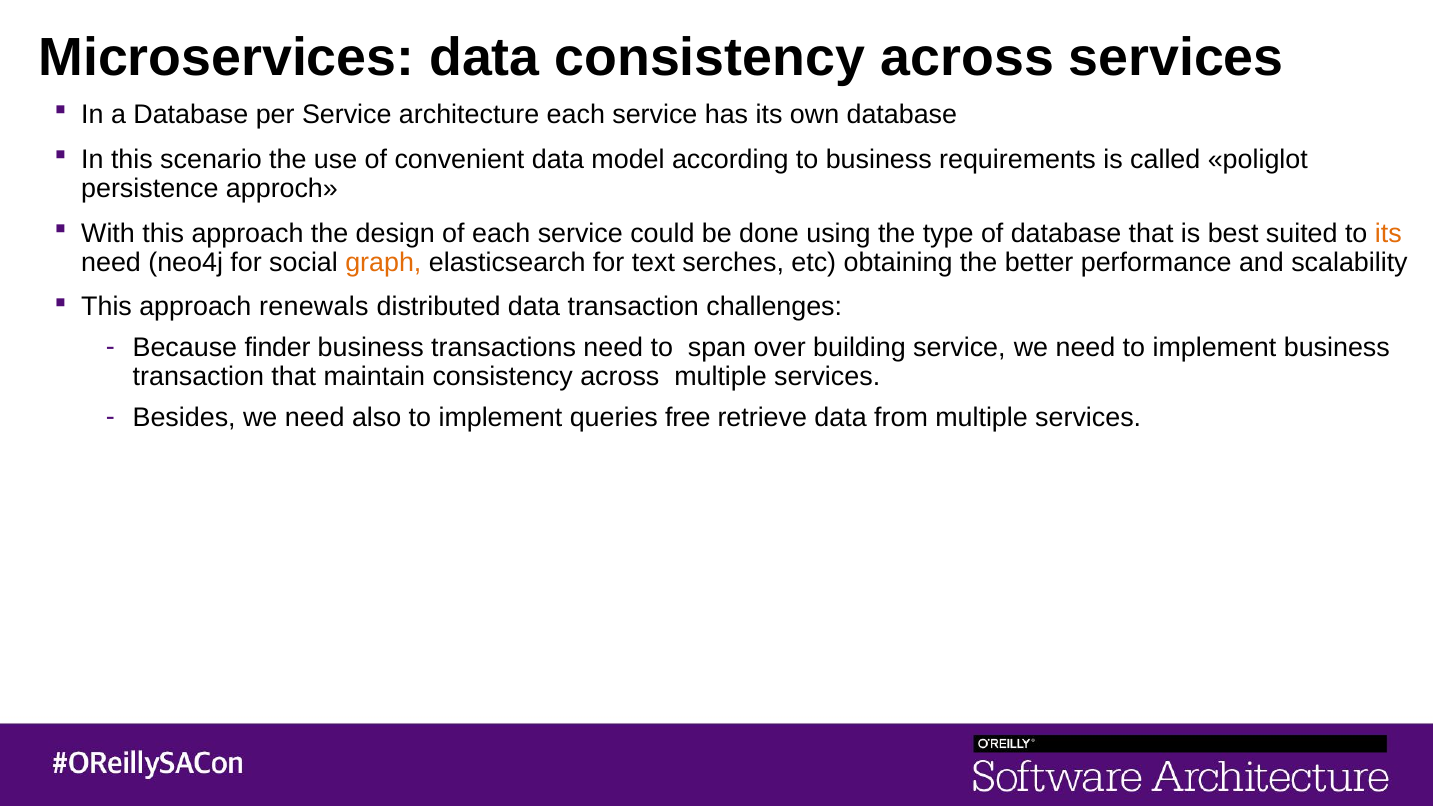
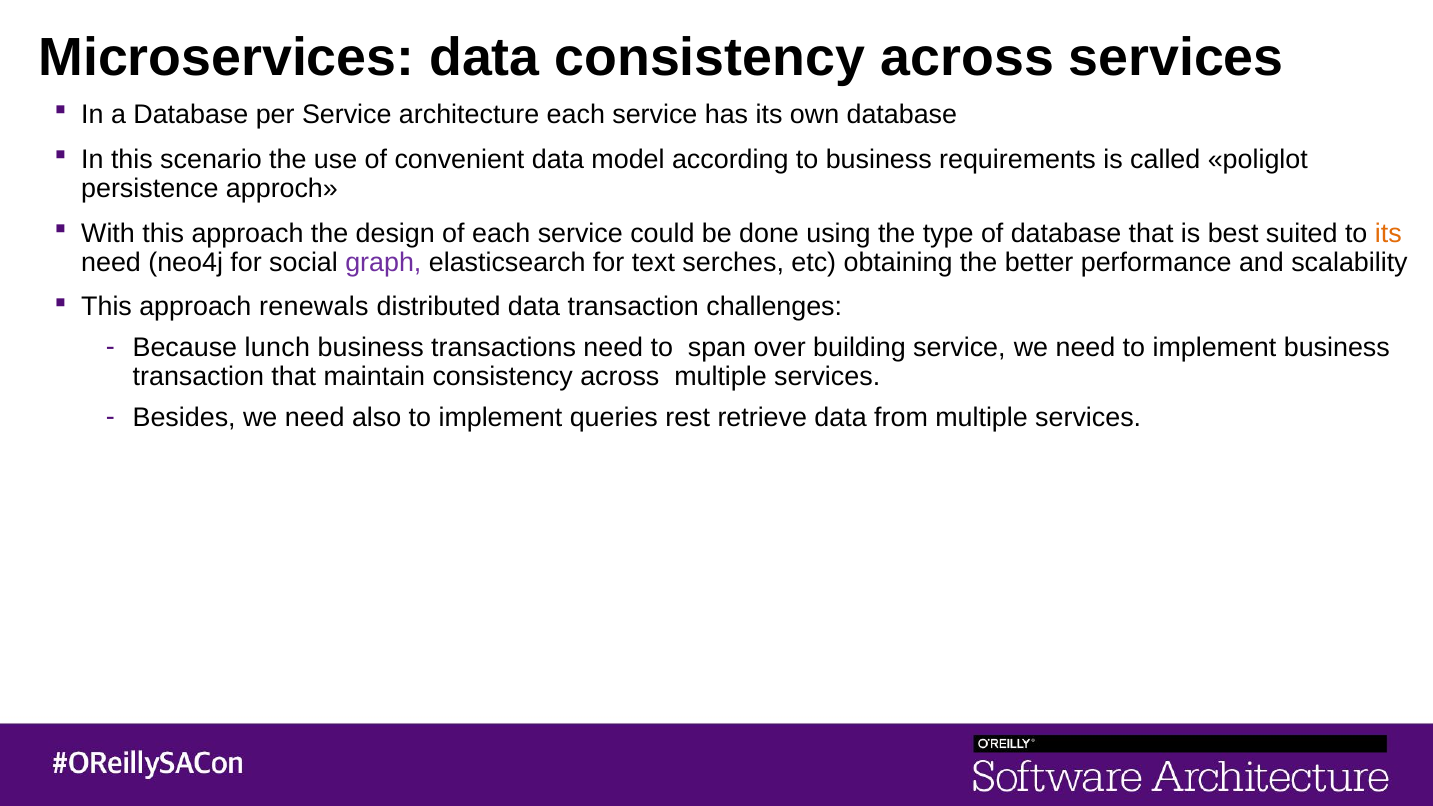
graph colour: orange -> purple
finder: finder -> lunch
free: free -> rest
